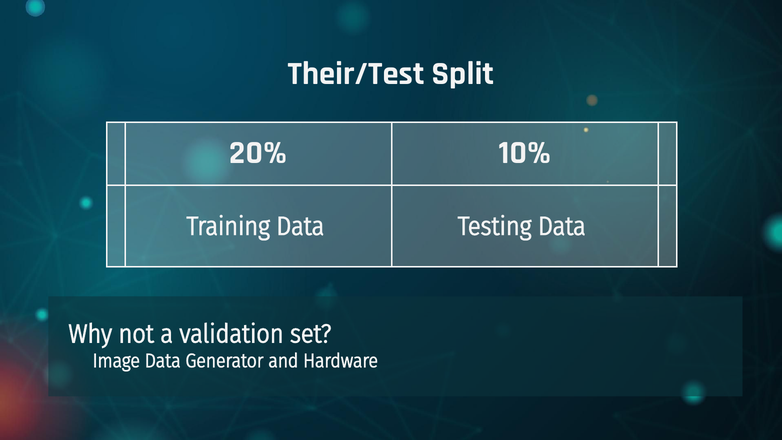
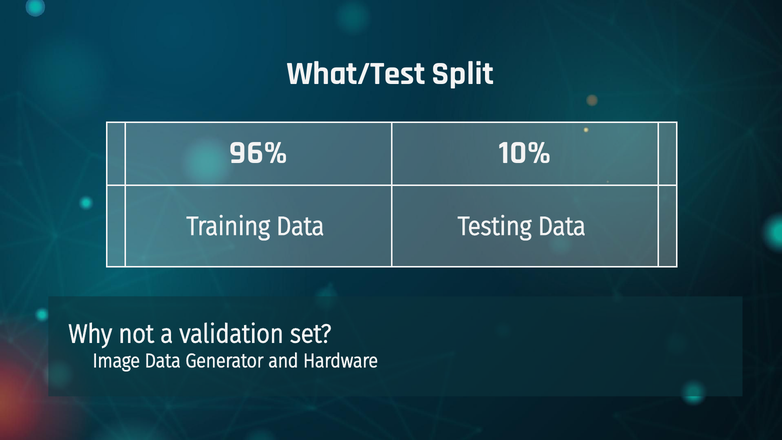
Their/Test: Their/Test -> What/Test
20%: 20% -> 96%
